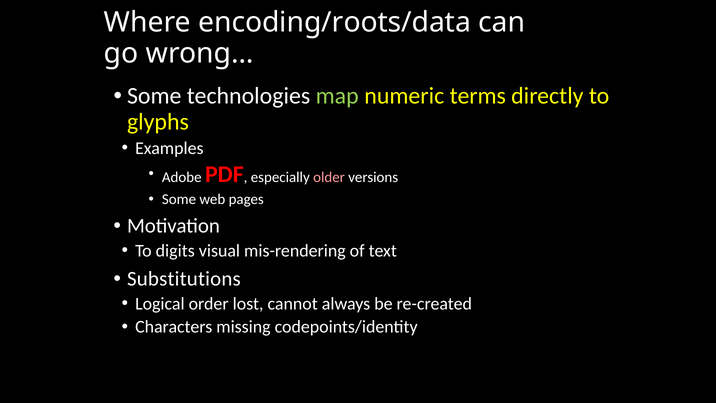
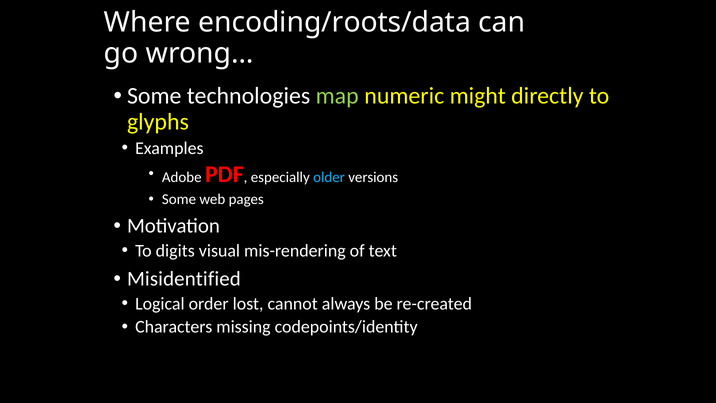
terms: terms -> might
older colour: pink -> light blue
Substitutions: Substitutions -> Misidentified
